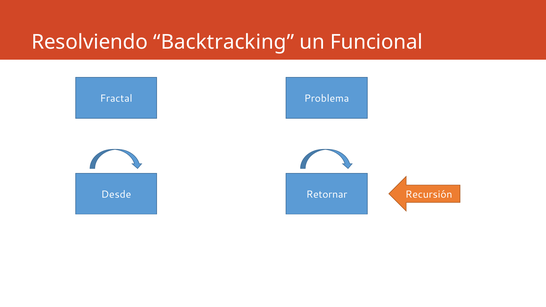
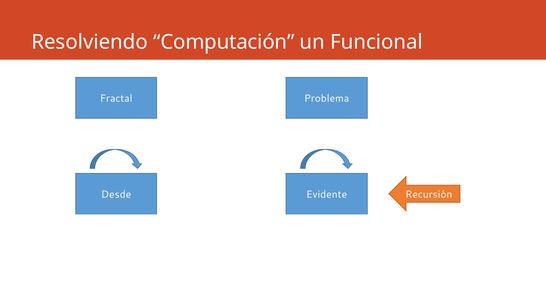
Backtracking: Backtracking -> Computación
Retornar: Retornar -> Evidente
